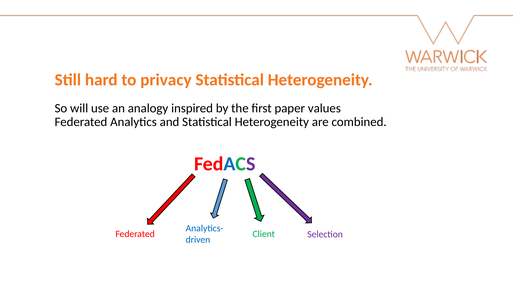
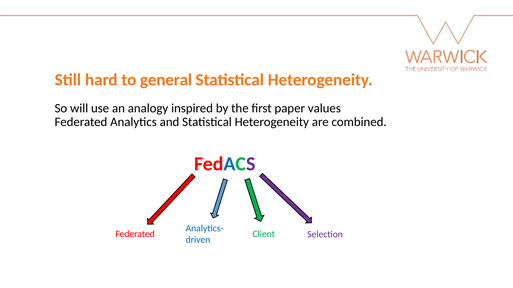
privacy: privacy -> general
